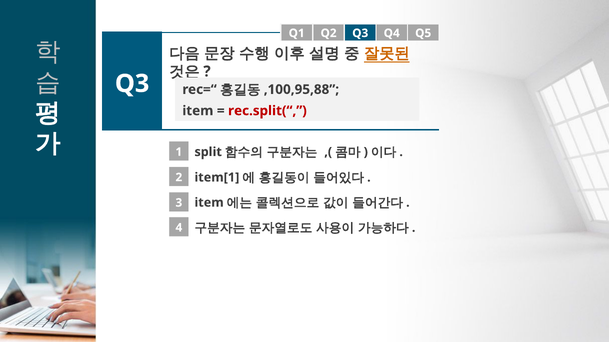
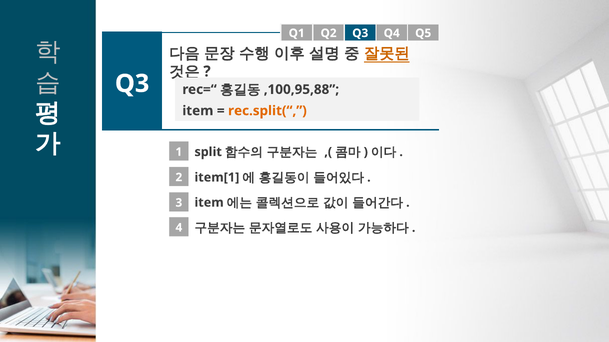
rec.split(“ colour: red -> orange
